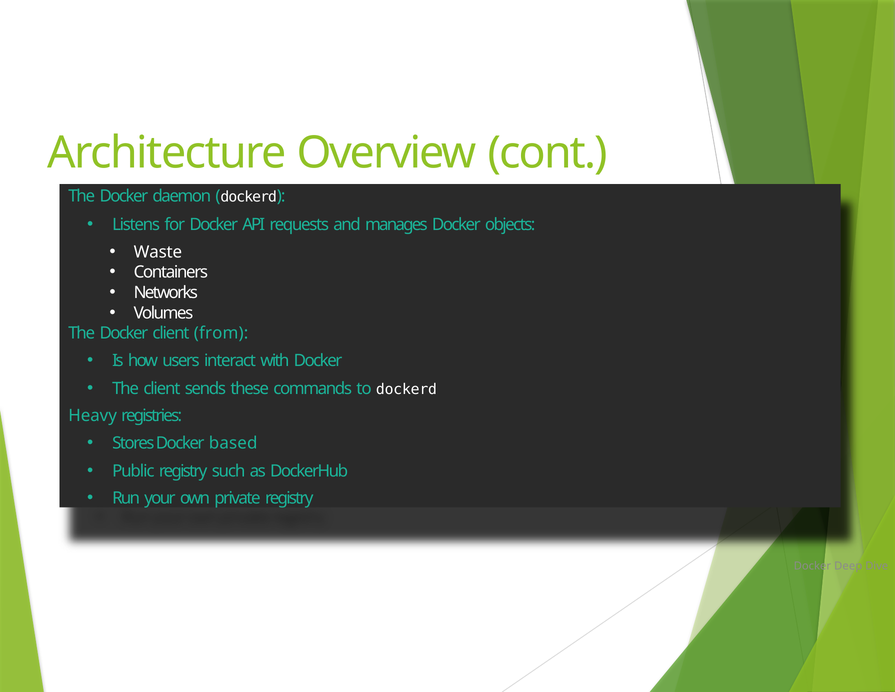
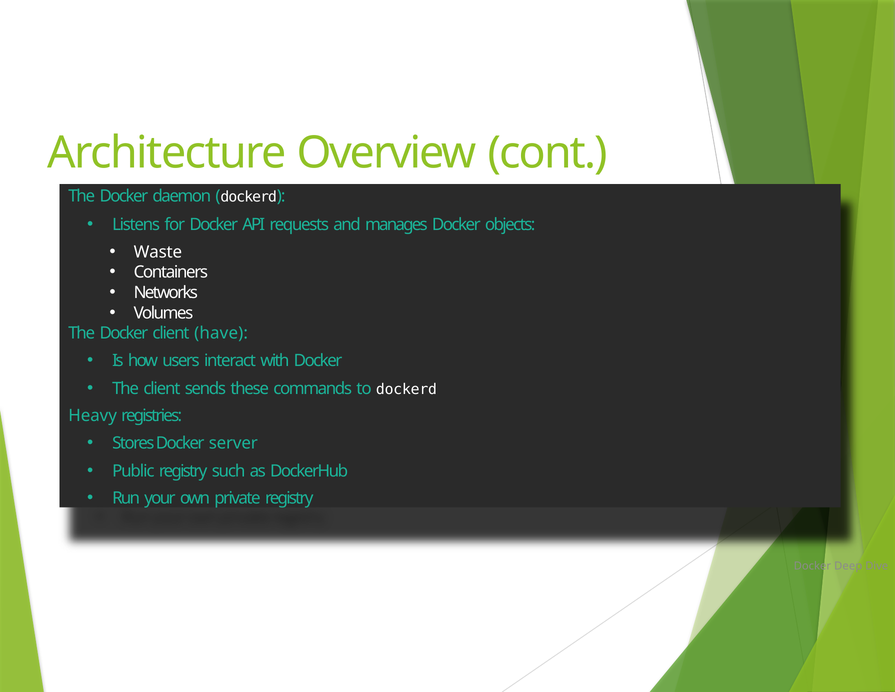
from: from -> have
based: based -> server
